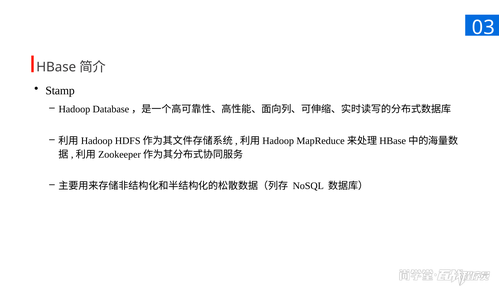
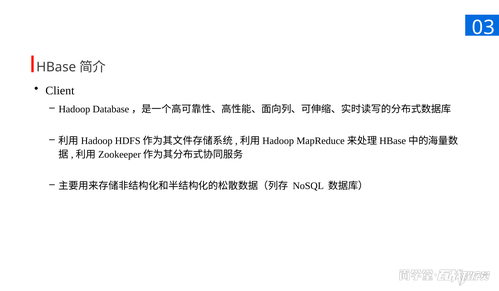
Stamp: Stamp -> Client
